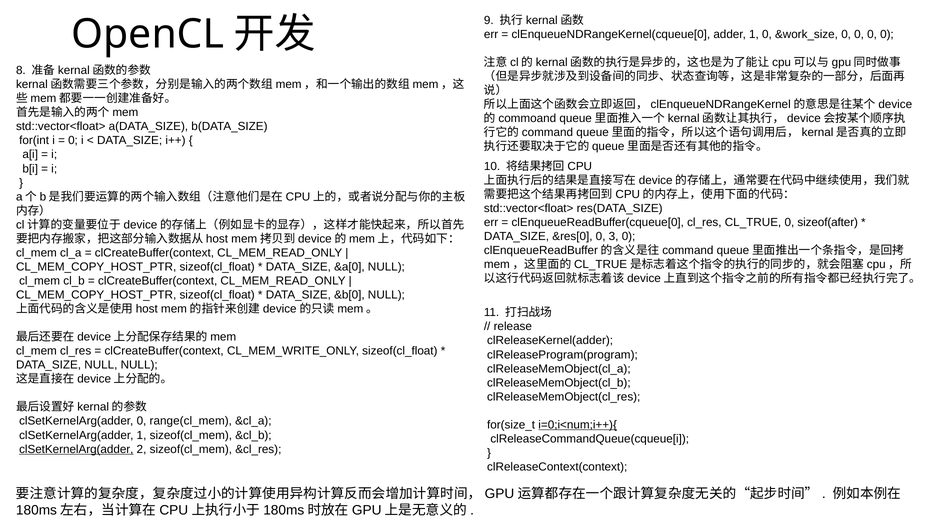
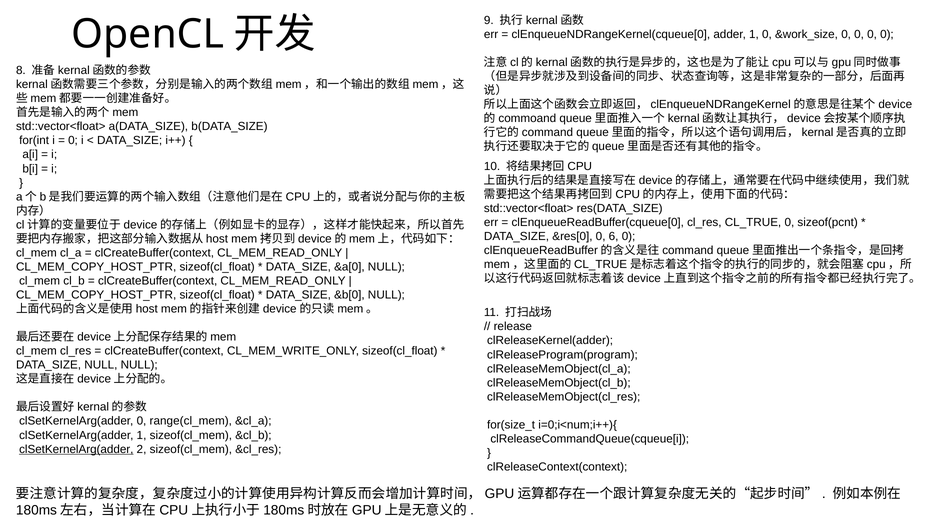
sizeof(after: sizeof(after -> sizeof(pcnt
3: 3 -> 6
i=0;i<num;i++){ underline: present -> none
